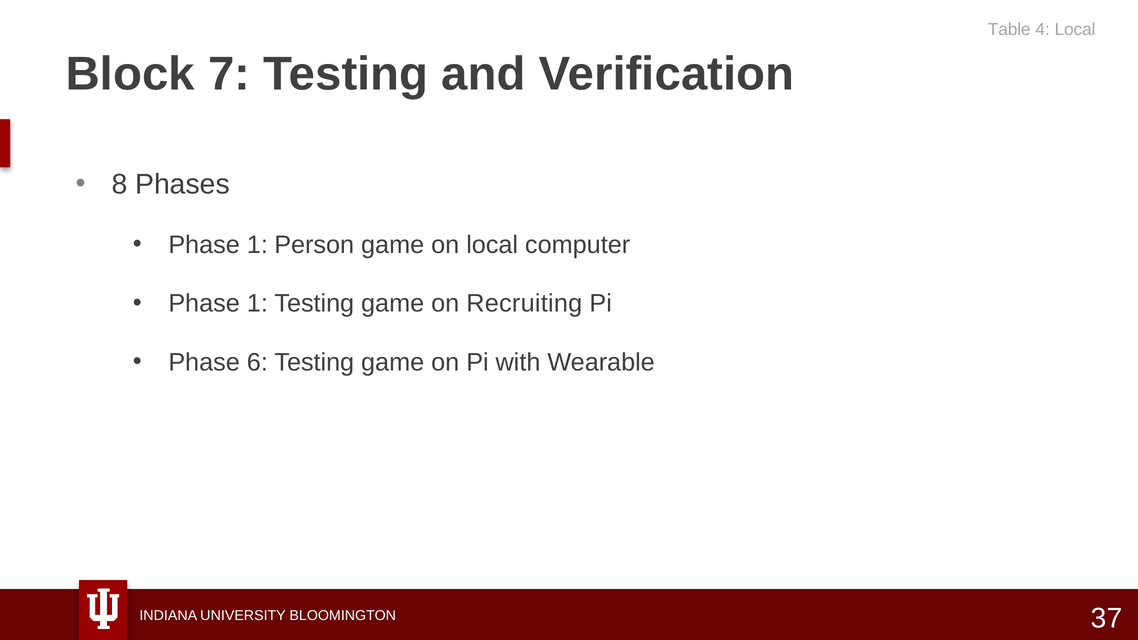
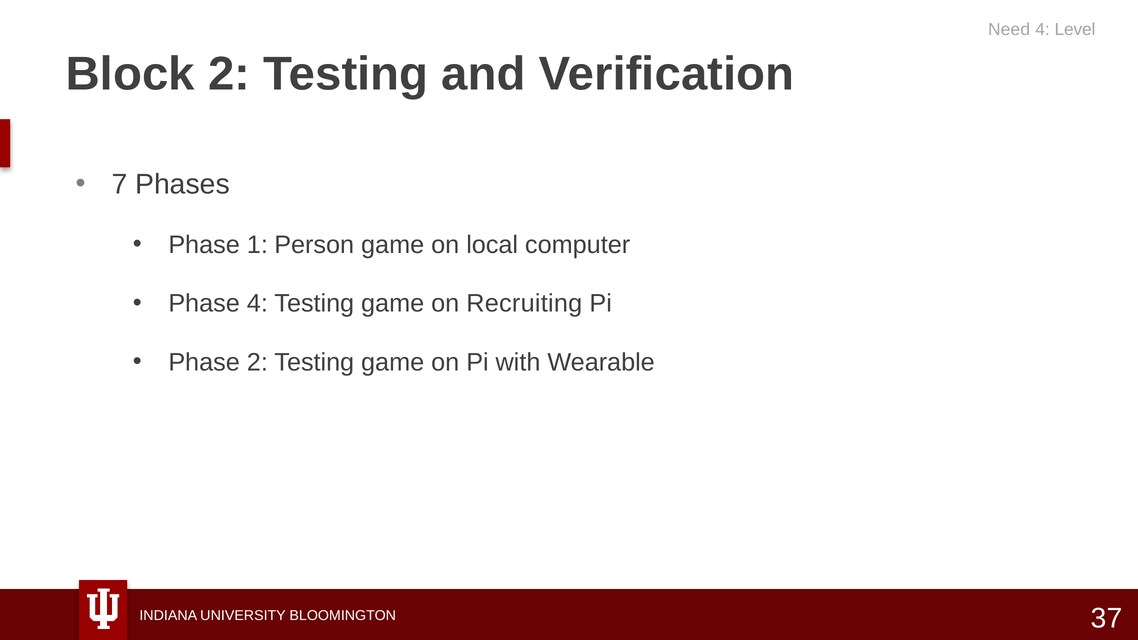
Table: Table -> Need
4 Local: Local -> Level
Block 7: 7 -> 2
8: 8 -> 7
1 at (257, 304): 1 -> 4
Phase 6: 6 -> 2
